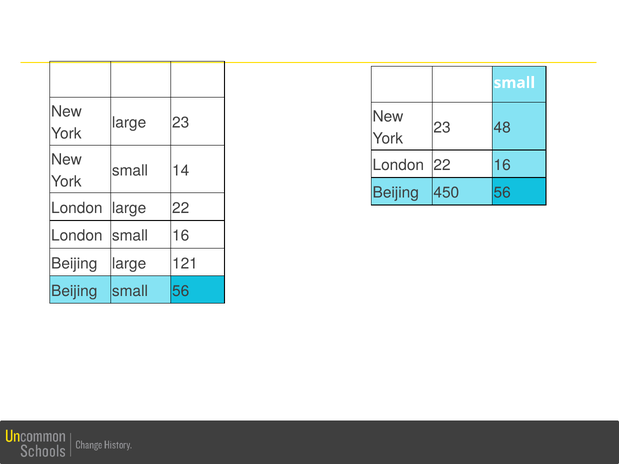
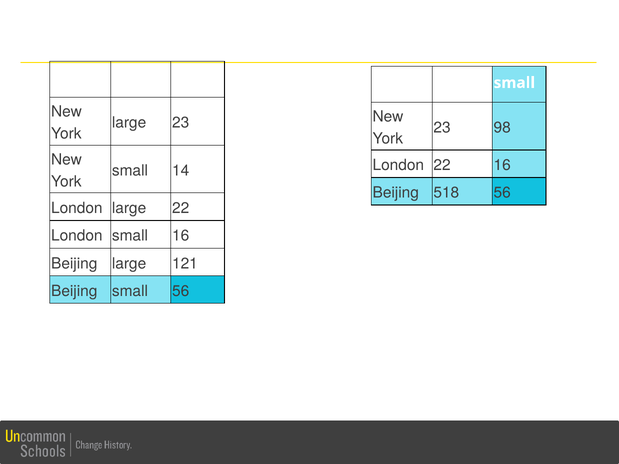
48: 48 -> 98
450: 450 -> 518
